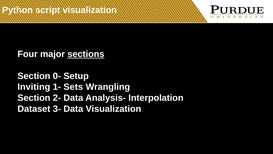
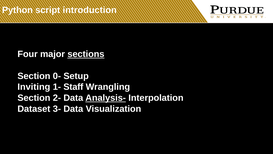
script visualization: visualization -> introduction
Sets: Sets -> Staff
Analysis- underline: none -> present
